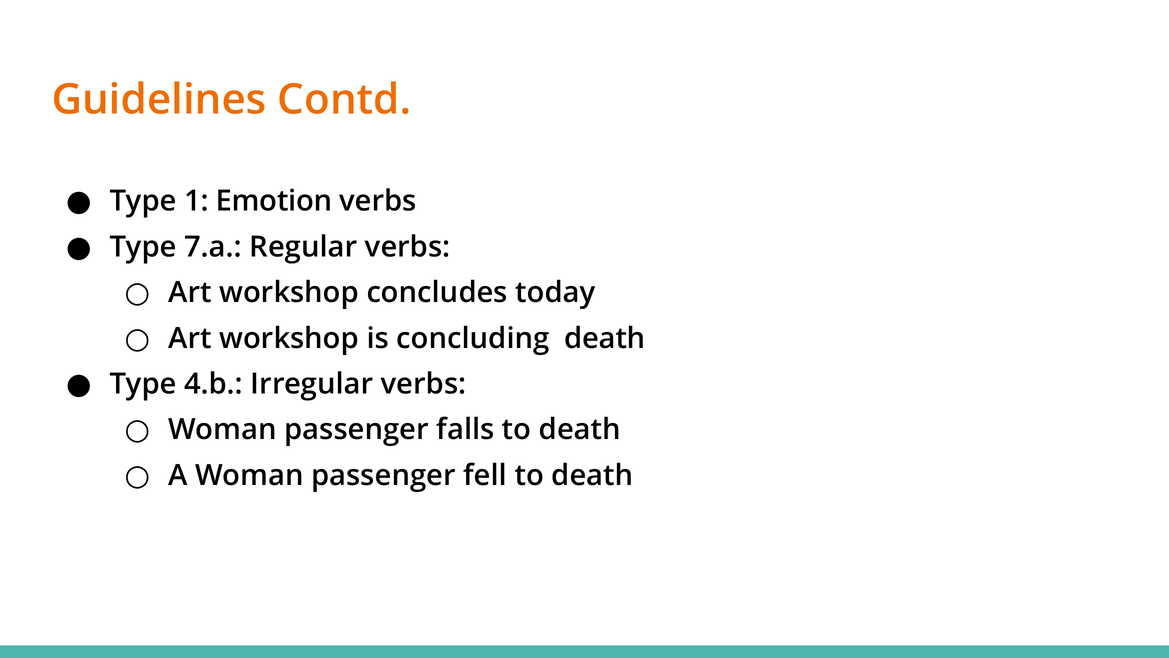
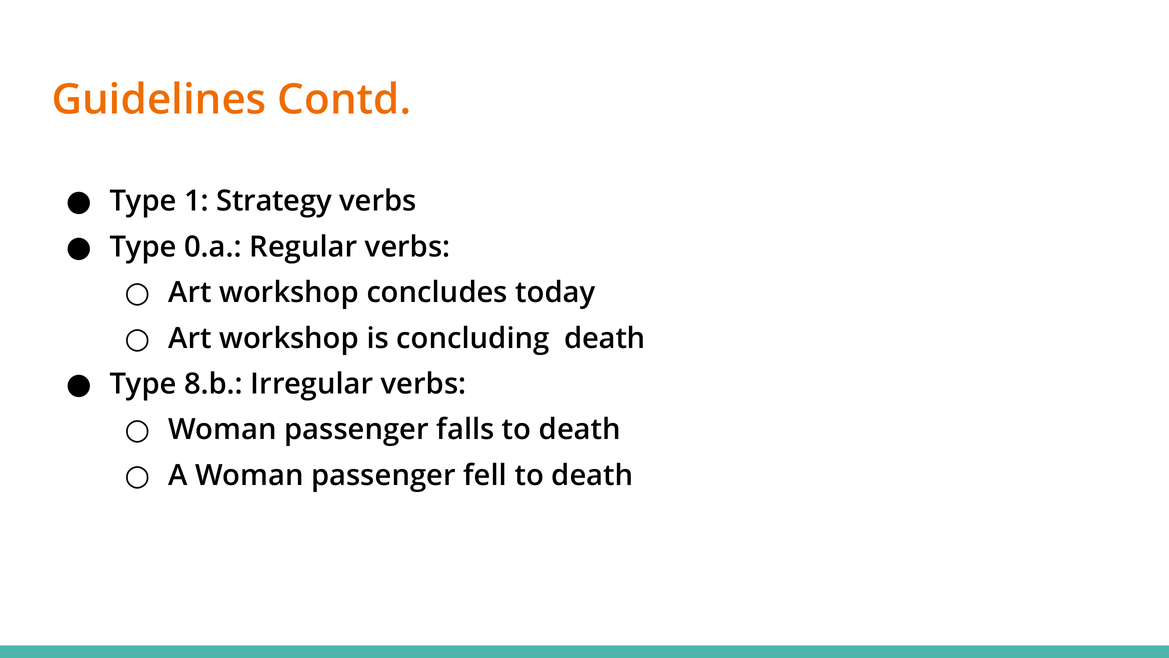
Emotion: Emotion -> Strategy
7.a: 7.a -> 0.a
4.b: 4.b -> 8.b
